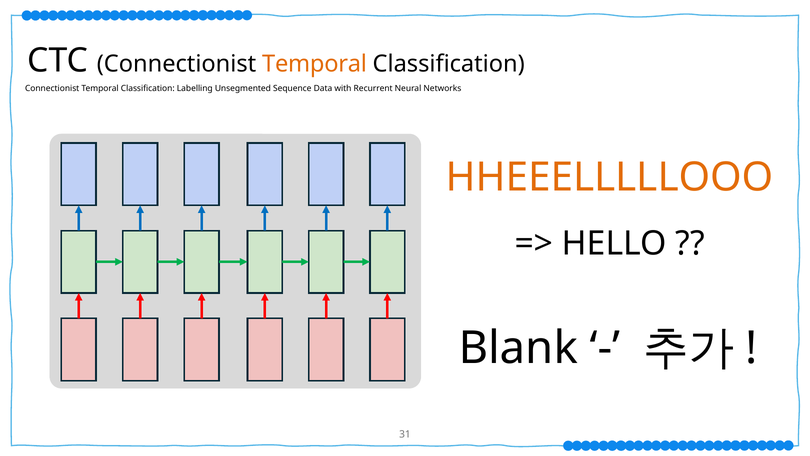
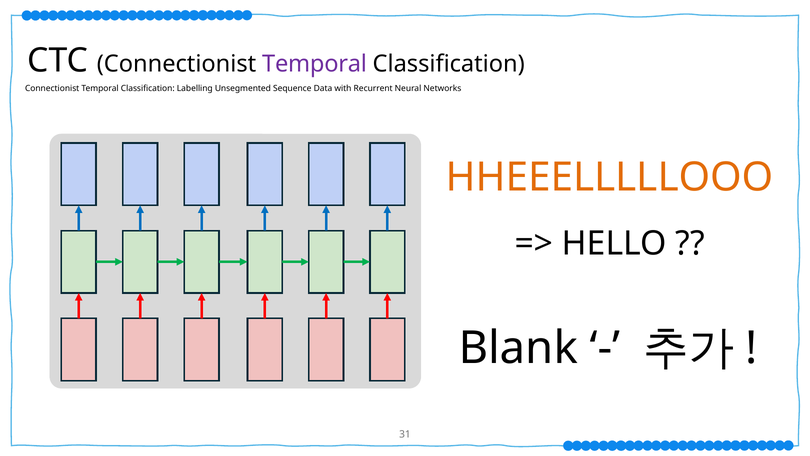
Temporal at (315, 64) colour: orange -> purple
